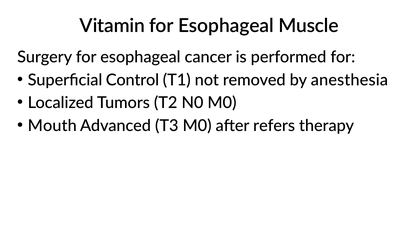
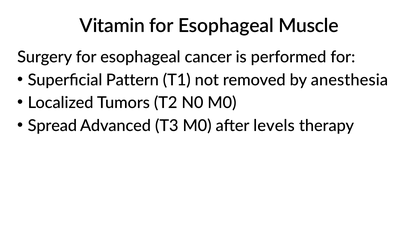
Control: Control -> Pattern
Mouth: Mouth -> Spread
refers: refers -> levels
